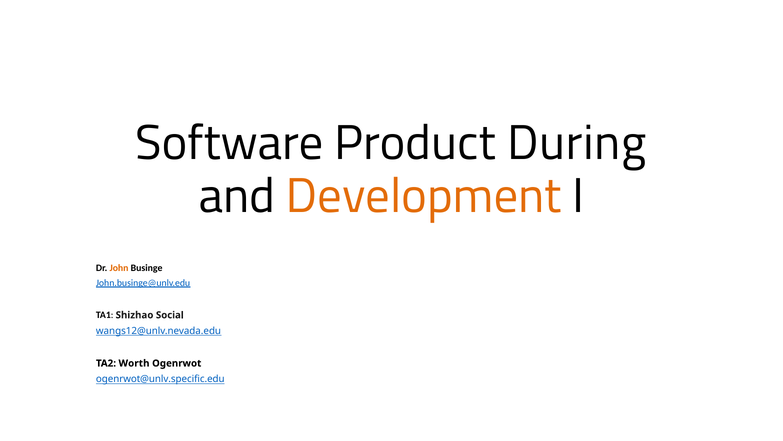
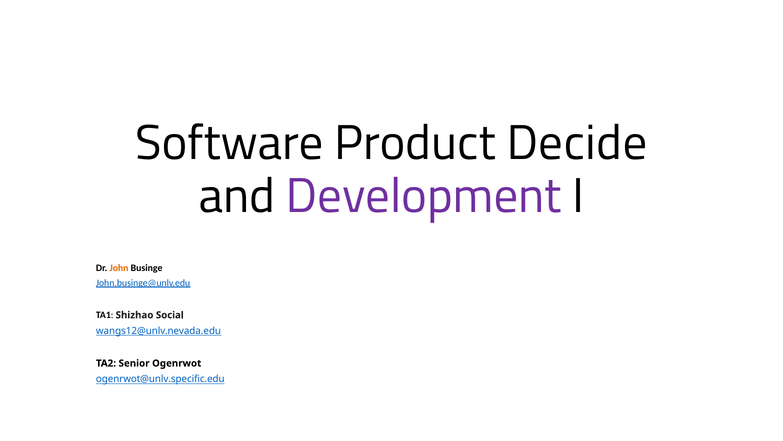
During: During -> Decide
Development colour: orange -> purple
Worth: Worth -> Senior
